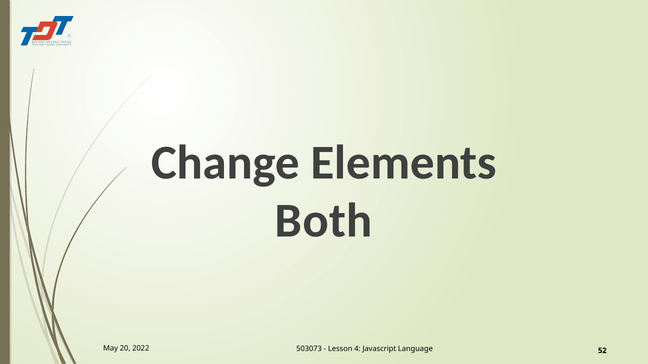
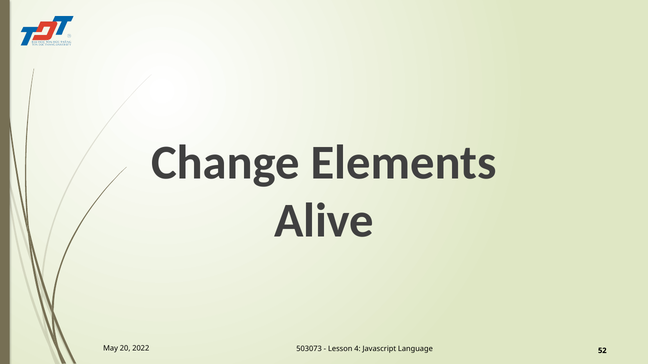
Both: Both -> Alive
